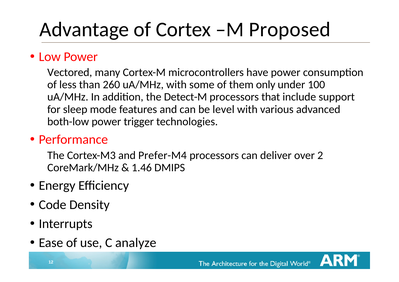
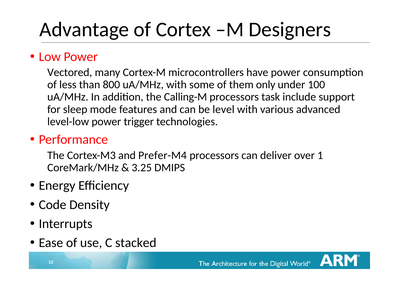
Proposed: Proposed -> Designers
260: 260 -> 800
Detect-M: Detect-M -> Calling-M
that: that -> task
both-low: both-low -> level-low
2: 2 -> 1
1.46: 1.46 -> 3.25
analyze: analyze -> stacked
